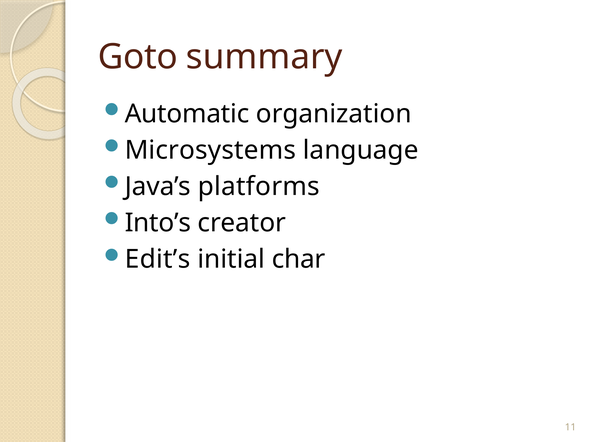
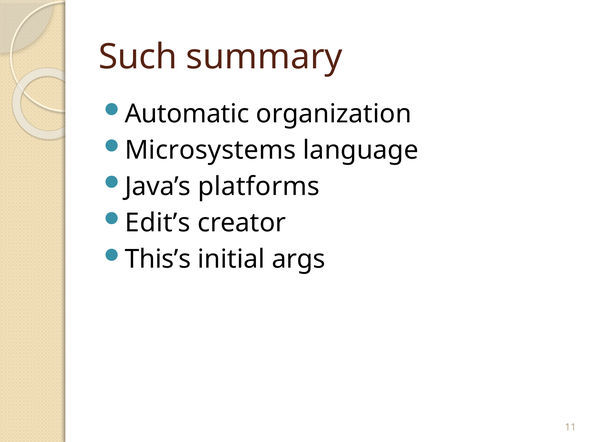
Goto: Goto -> Such
Into’s: Into’s -> Edit’s
Edit’s: Edit’s -> This’s
char: char -> args
